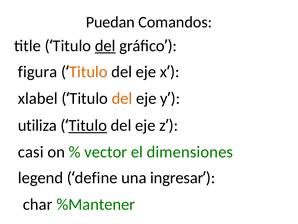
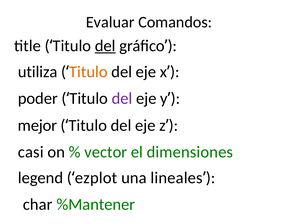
Puedan: Puedan -> Evaluar
figura: figura -> utiliza
xlabel: xlabel -> poder
del at (122, 98) colour: orange -> purple
utiliza: utiliza -> mejor
Titulo at (88, 125) underline: present -> none
define: define -> ezplot
ingresar: ingresar -> lineales
